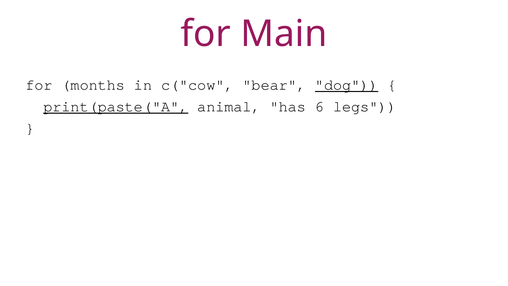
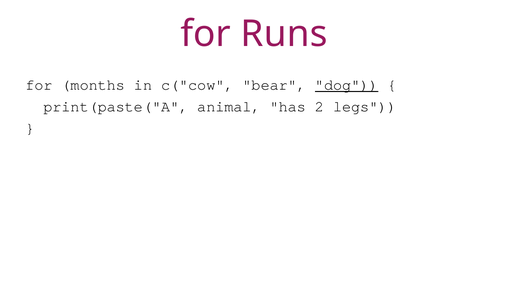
Main: Main -> Runs
print(paste("A underline: present -> none
6: 6 -> 2
